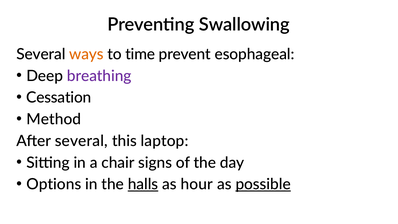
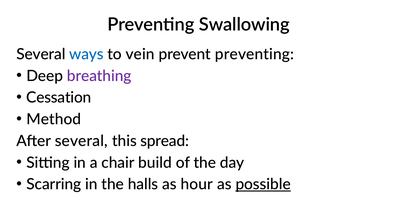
ways colour: orange -> blue
time: time -> vein
prevent esophageal: esophageal -> preventing
laptop: laptop -> spread
signs: signs -> build
Options: Options -> Scarring
halls underline: present -> none
